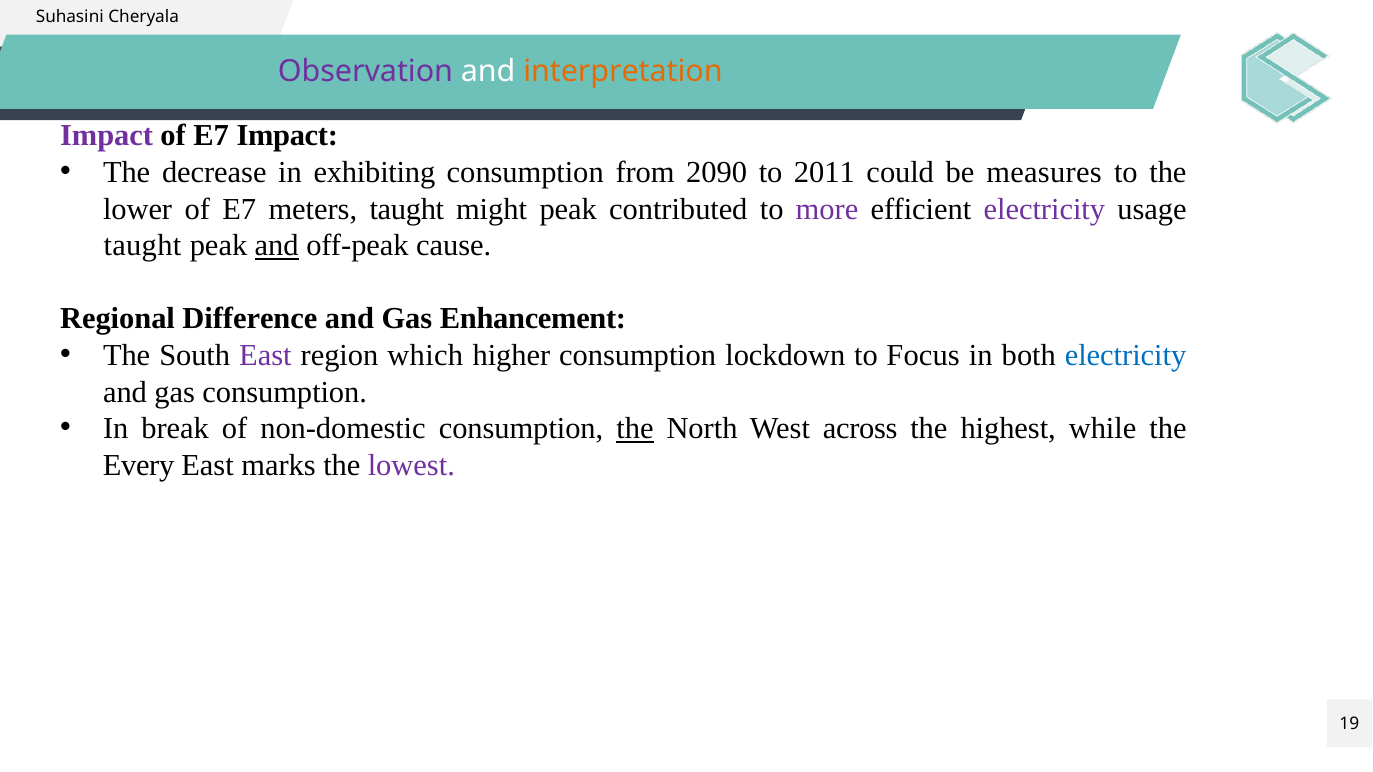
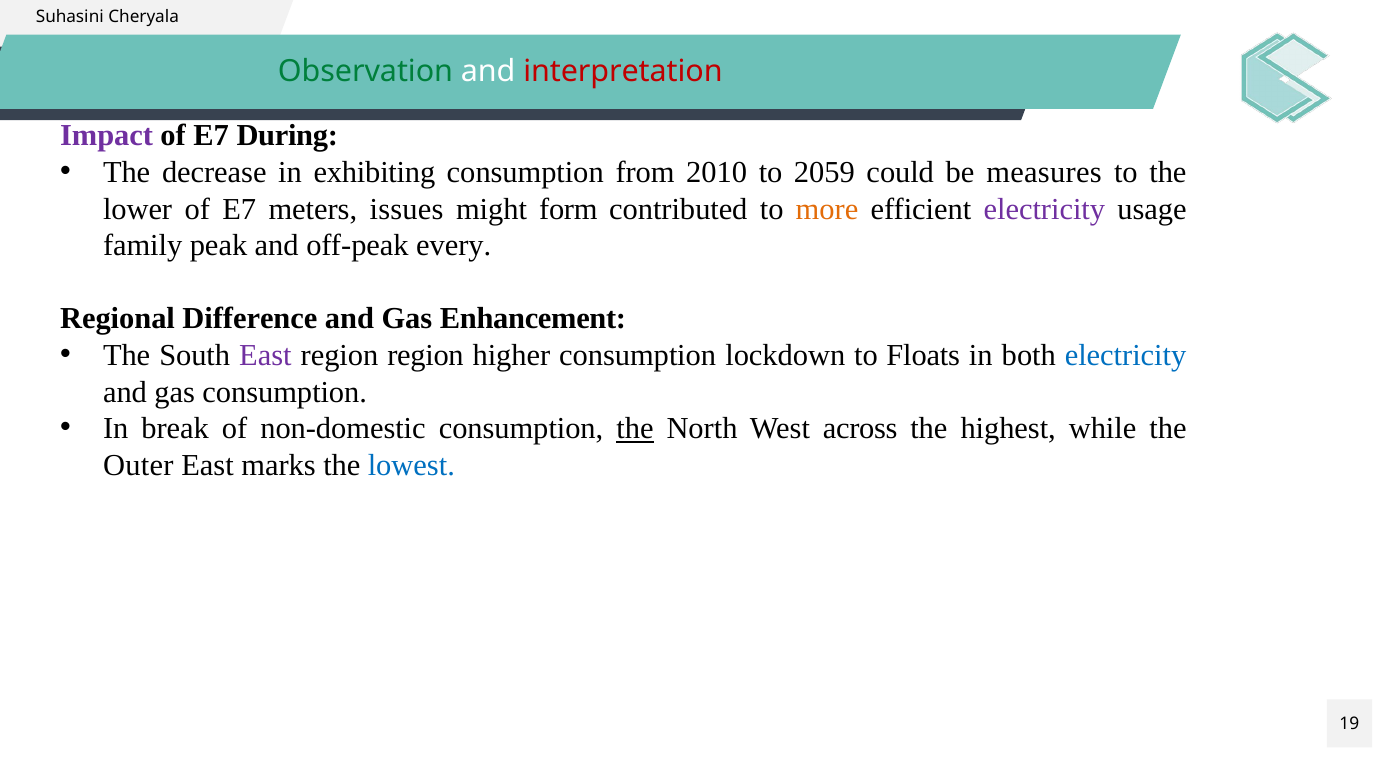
Observation colour: purple -> green
interpretation colour: orange -> red
E7 Impact: Impact -> During
2090: 2090 -> 2010
2011: 2011 -> 2059
meters taught: taught -> issues
might peak: peak -> form
more colour: purple -> orange
taught at (142, 246): taught -> family
and at (277, 246) underline: present -> none
cause: cause -> every
region which: which -> region
Focus: Focus -> Floats
Every: Every -> Outer
lowest colour: purple -> blue
